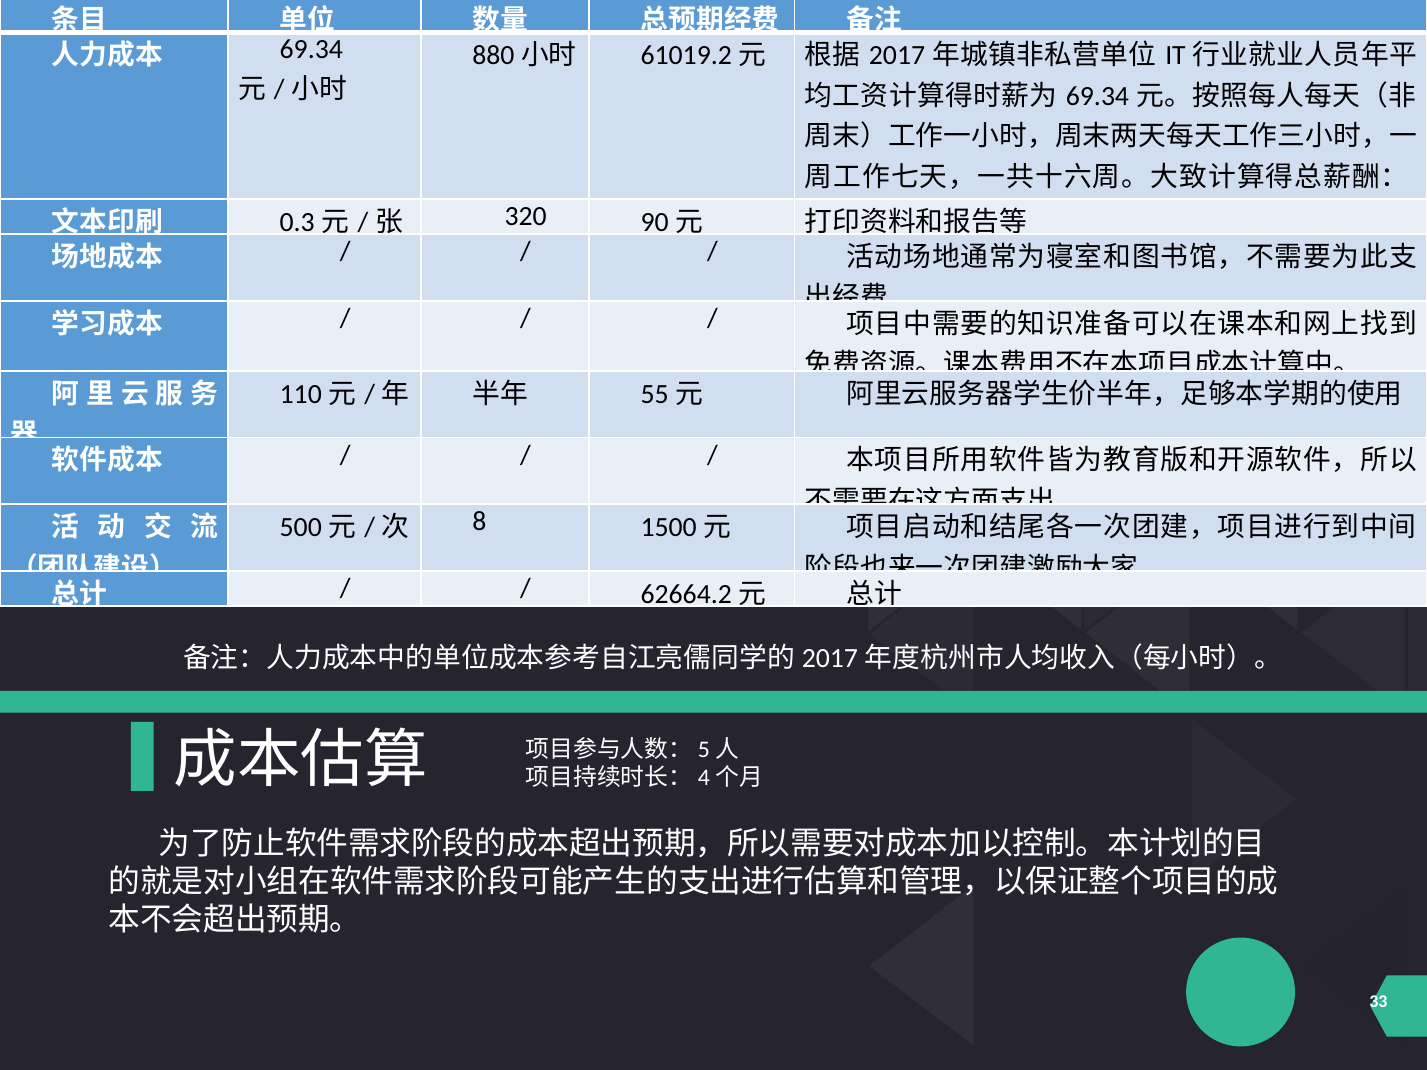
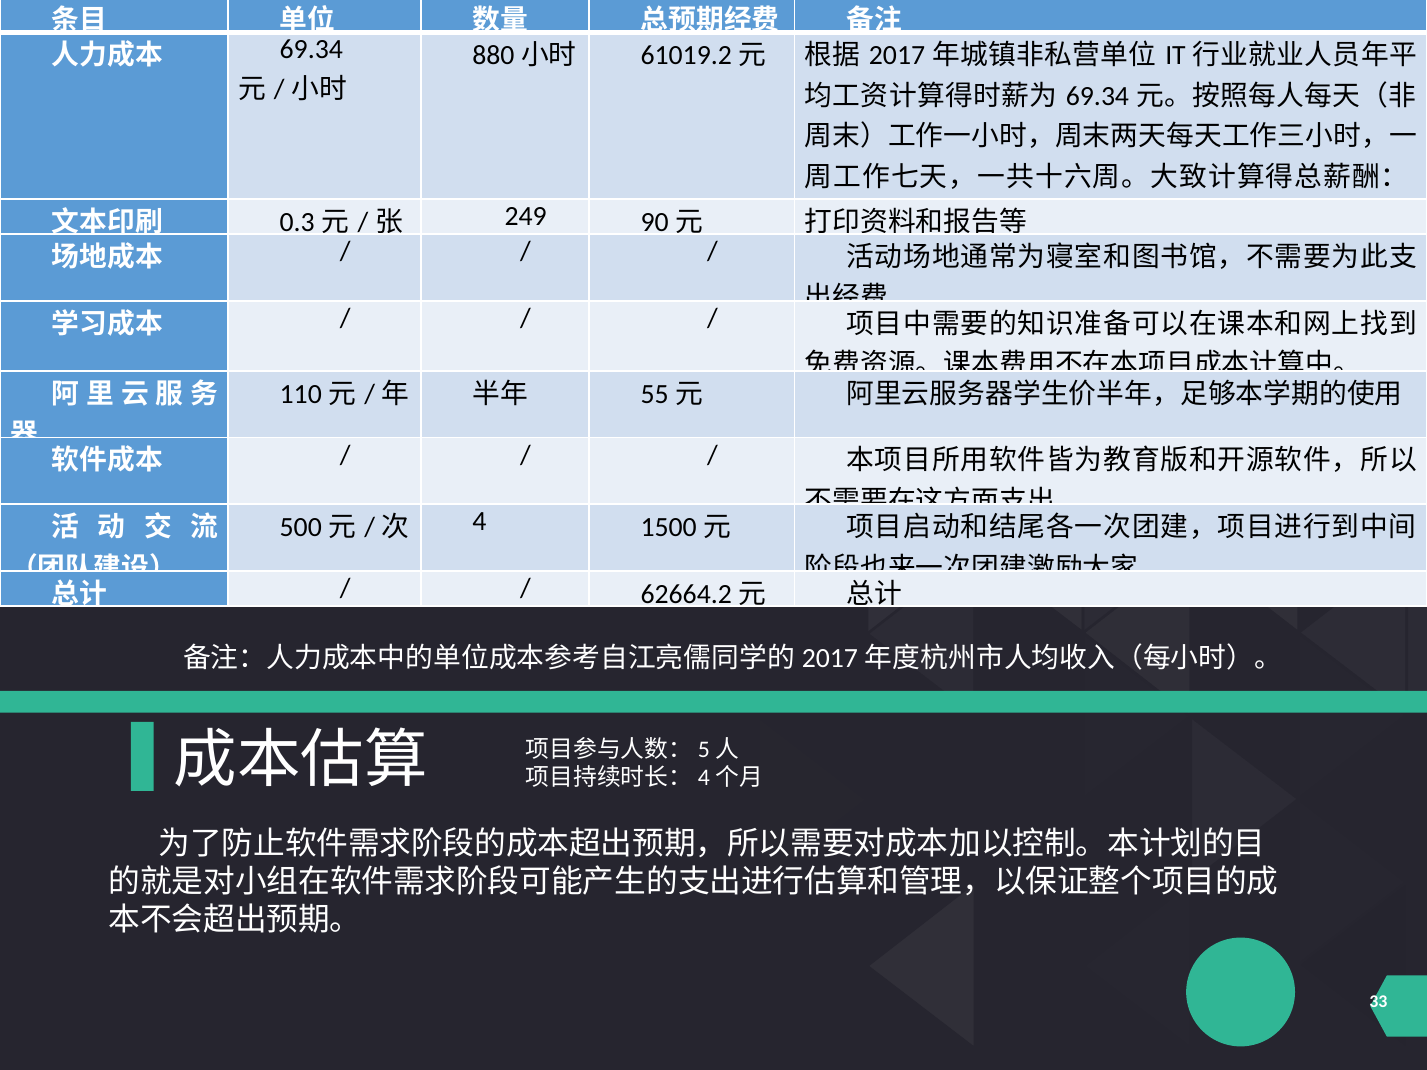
320: 320 -> 249
8: 8 -> 4
